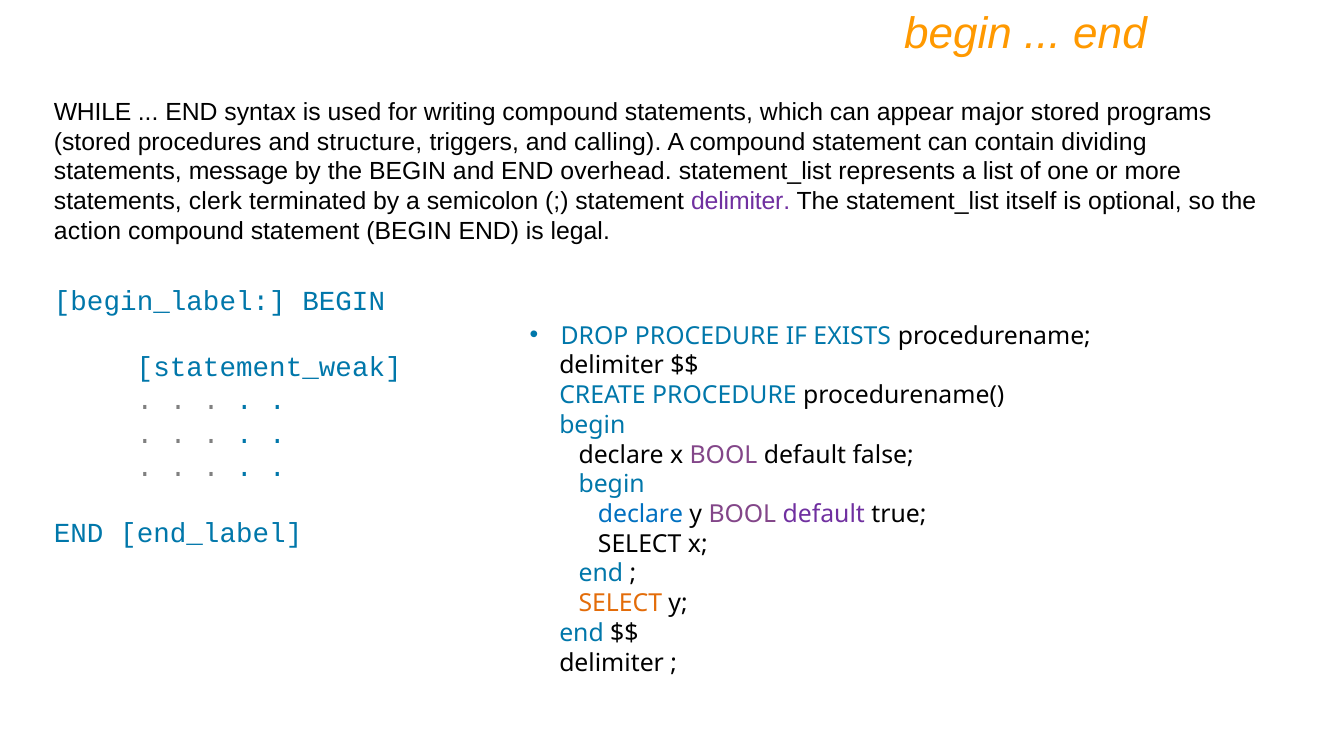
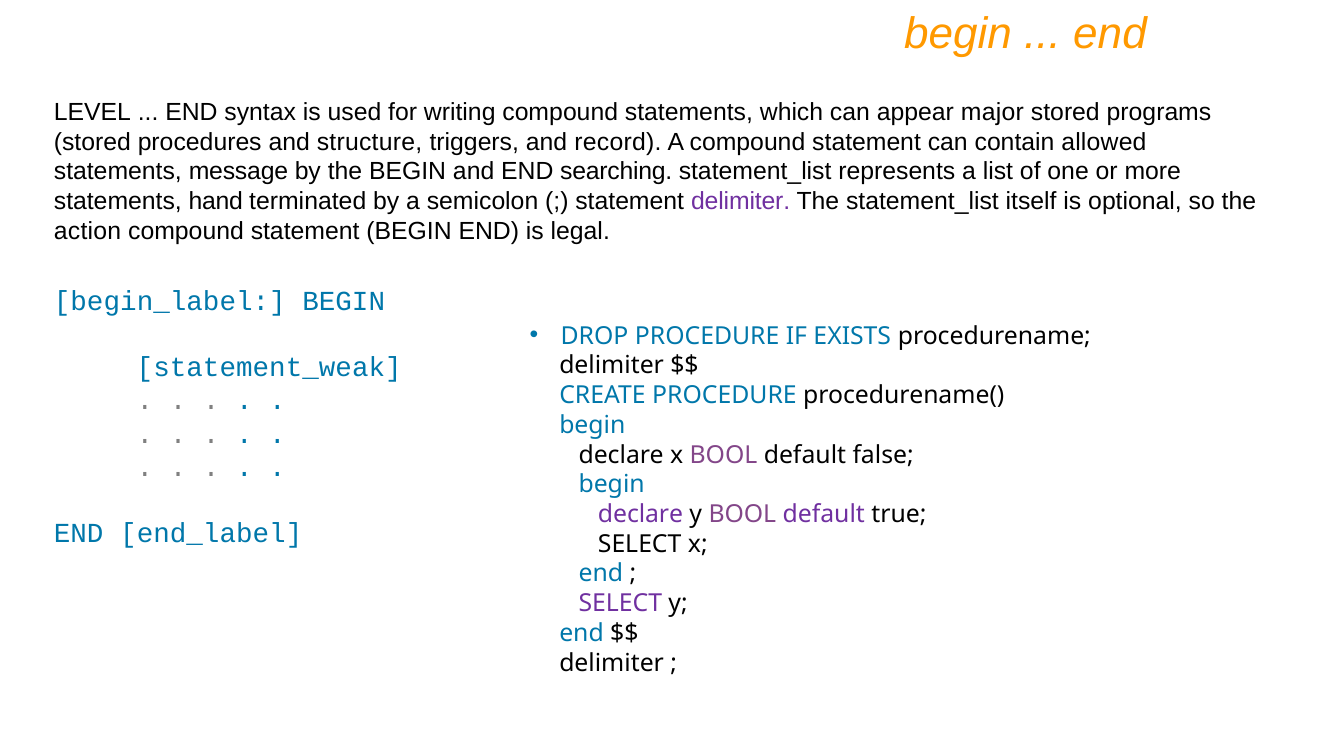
WHILE: WHILE -> LEVEL
calling: calling -> record
dividing: dividing -> allowed
overhead: overhead -> searching
clerk: clerk -> hand
declare at (641, 515) colour: blue -> purple
SELECT at (620, 604) colour: orange -> purple
